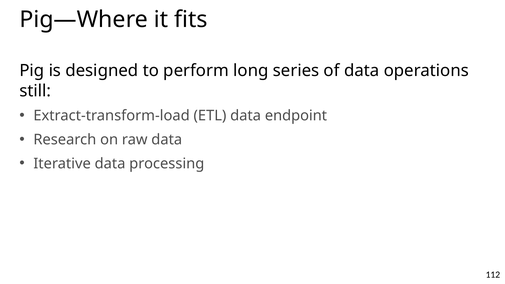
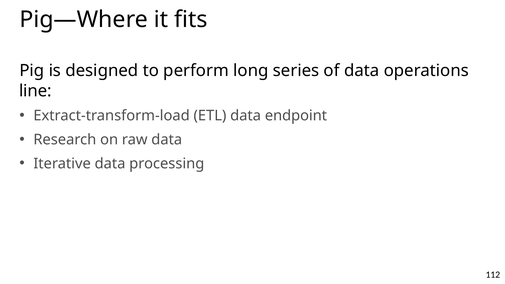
still: still -> line
